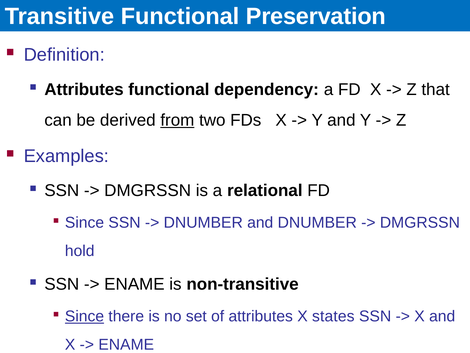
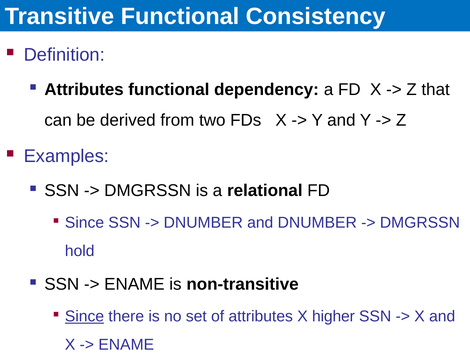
Preservation: Preservation -> Consistency
from underline: present -> none
states: states -> higher
